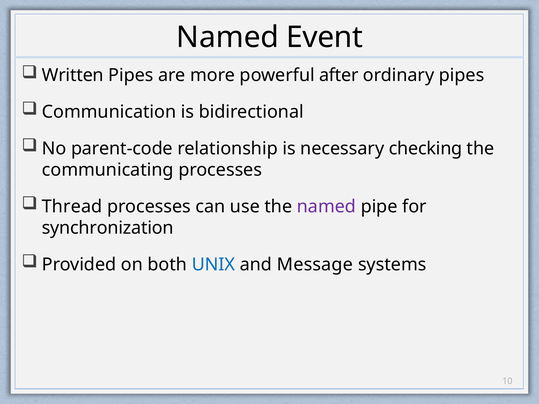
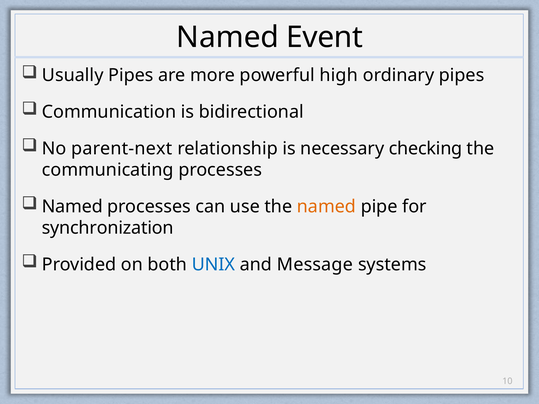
Written: Written -> Usually
after: after -> high
parent-code: parent-code -> parent-next
Thread at (72, 207): Thread -> Named
named at (326, 207) colour: purple -> orange
